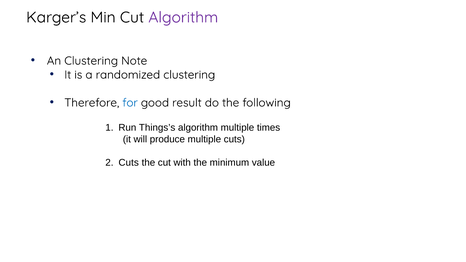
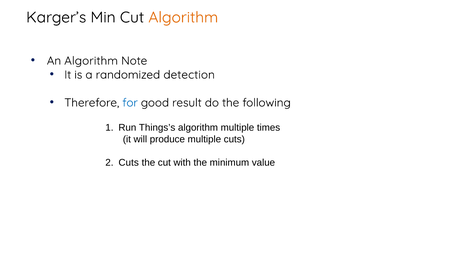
Algorithm at (183, 17) colour: purple -> orange
An Clustering: Clustering -> Algorithm
randomized clustering: clustering -> detection
